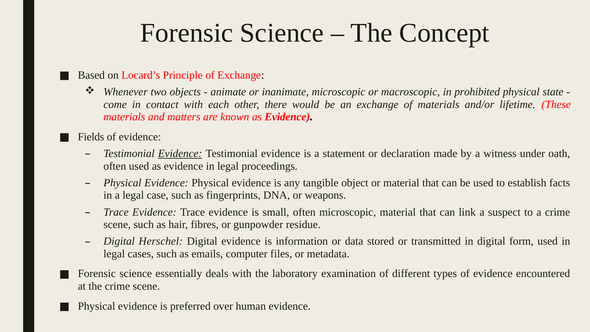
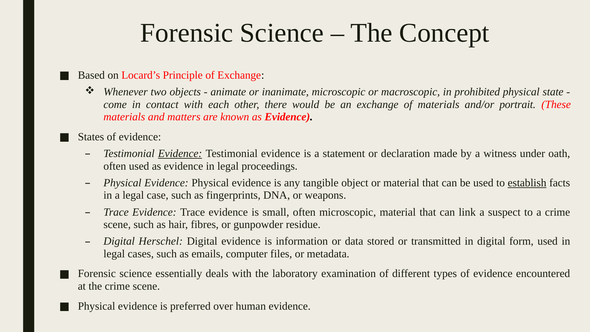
lifetime: lifetime -> portrait
Fields: Fields -> States
establish underline: none -> present
